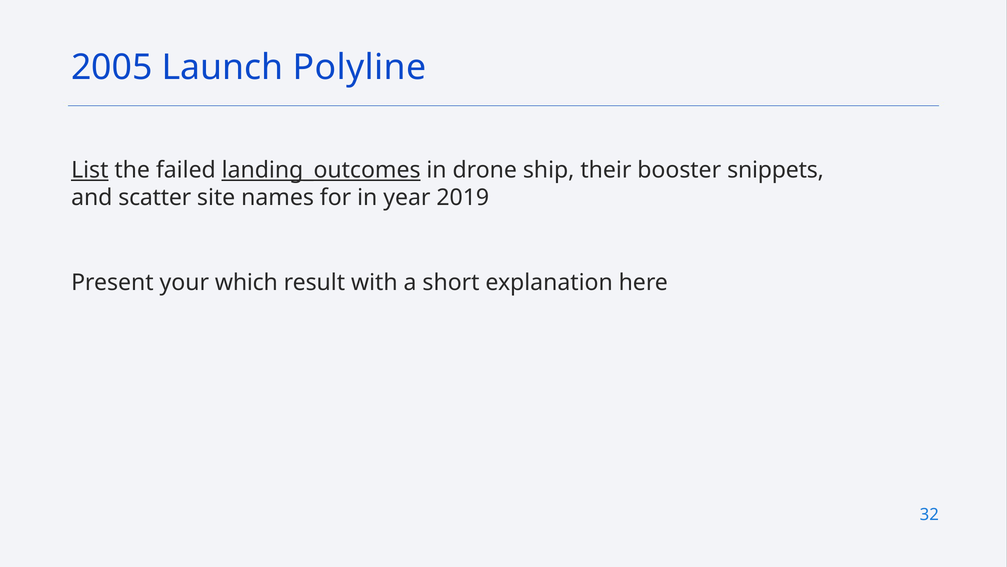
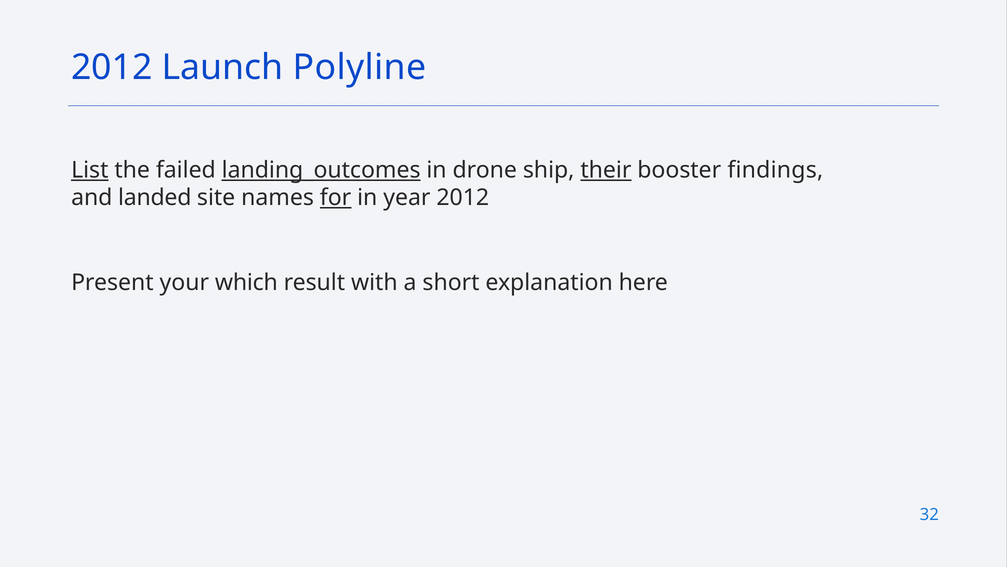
2005 at (112, 67): 2005 -> 2012
their underline: none -> present
snippets: snippets -> findings
scatter: scatter -> landed
for underline: none -> present
year 2019: 2019 -> 2012
